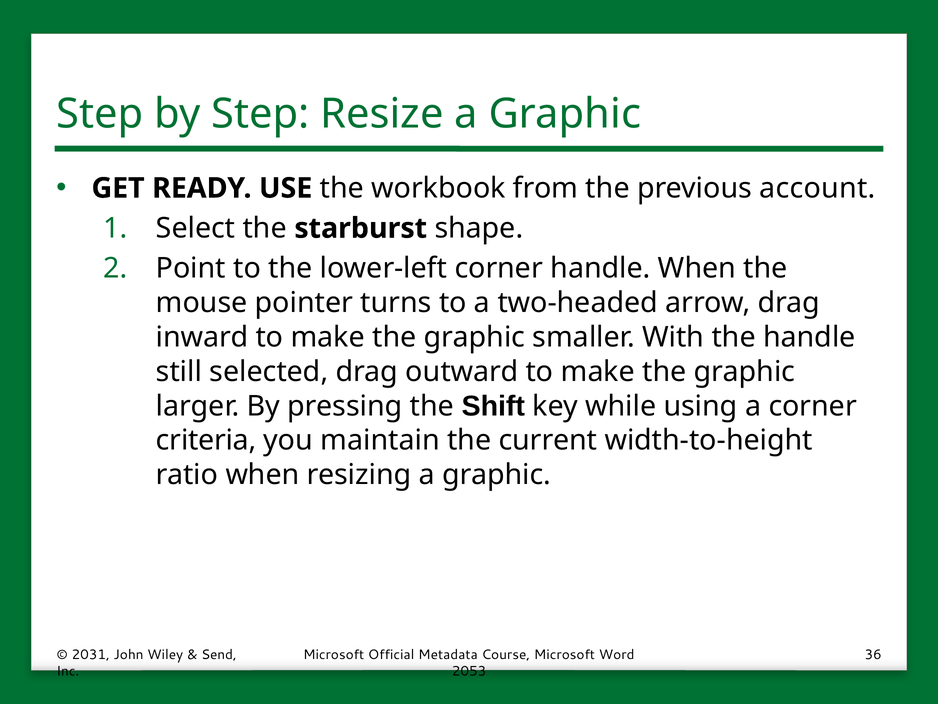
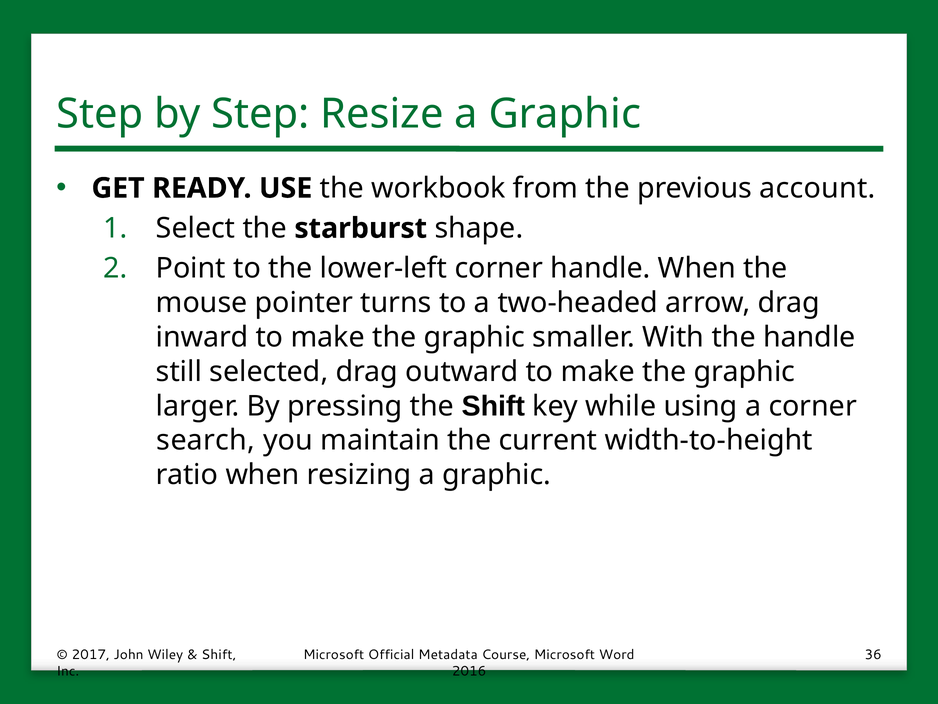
criteria: criteria -> search
2031: 2031 -> 2017
Send at (219, 654): Send -> Shift
2053: 2053 -> 2016
